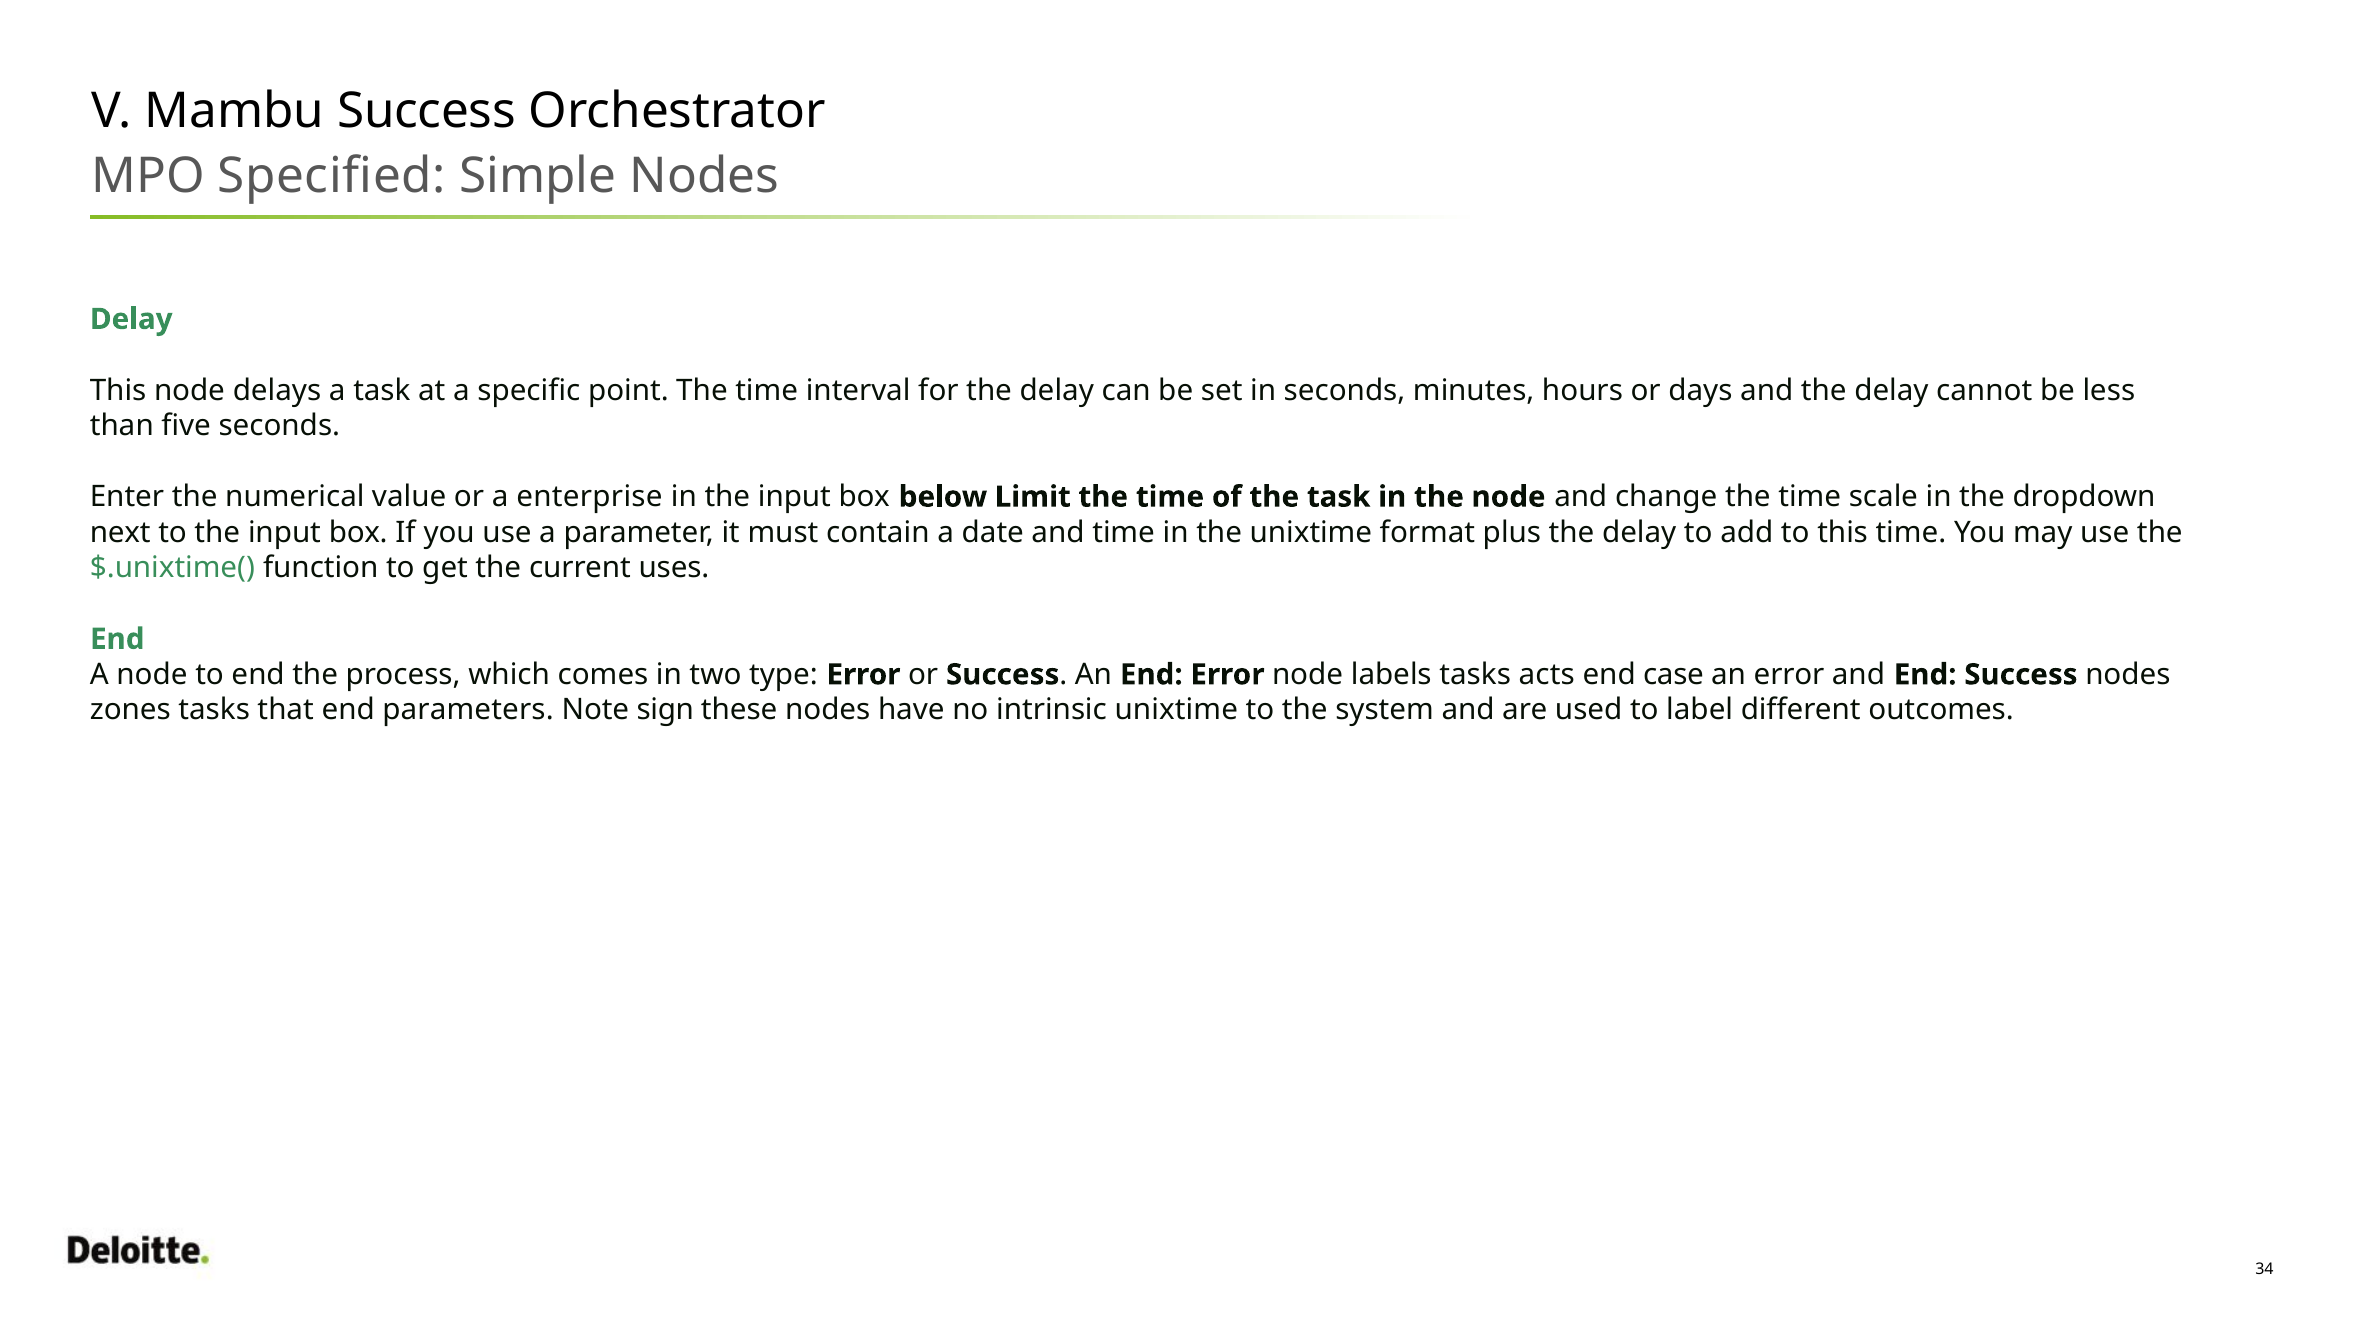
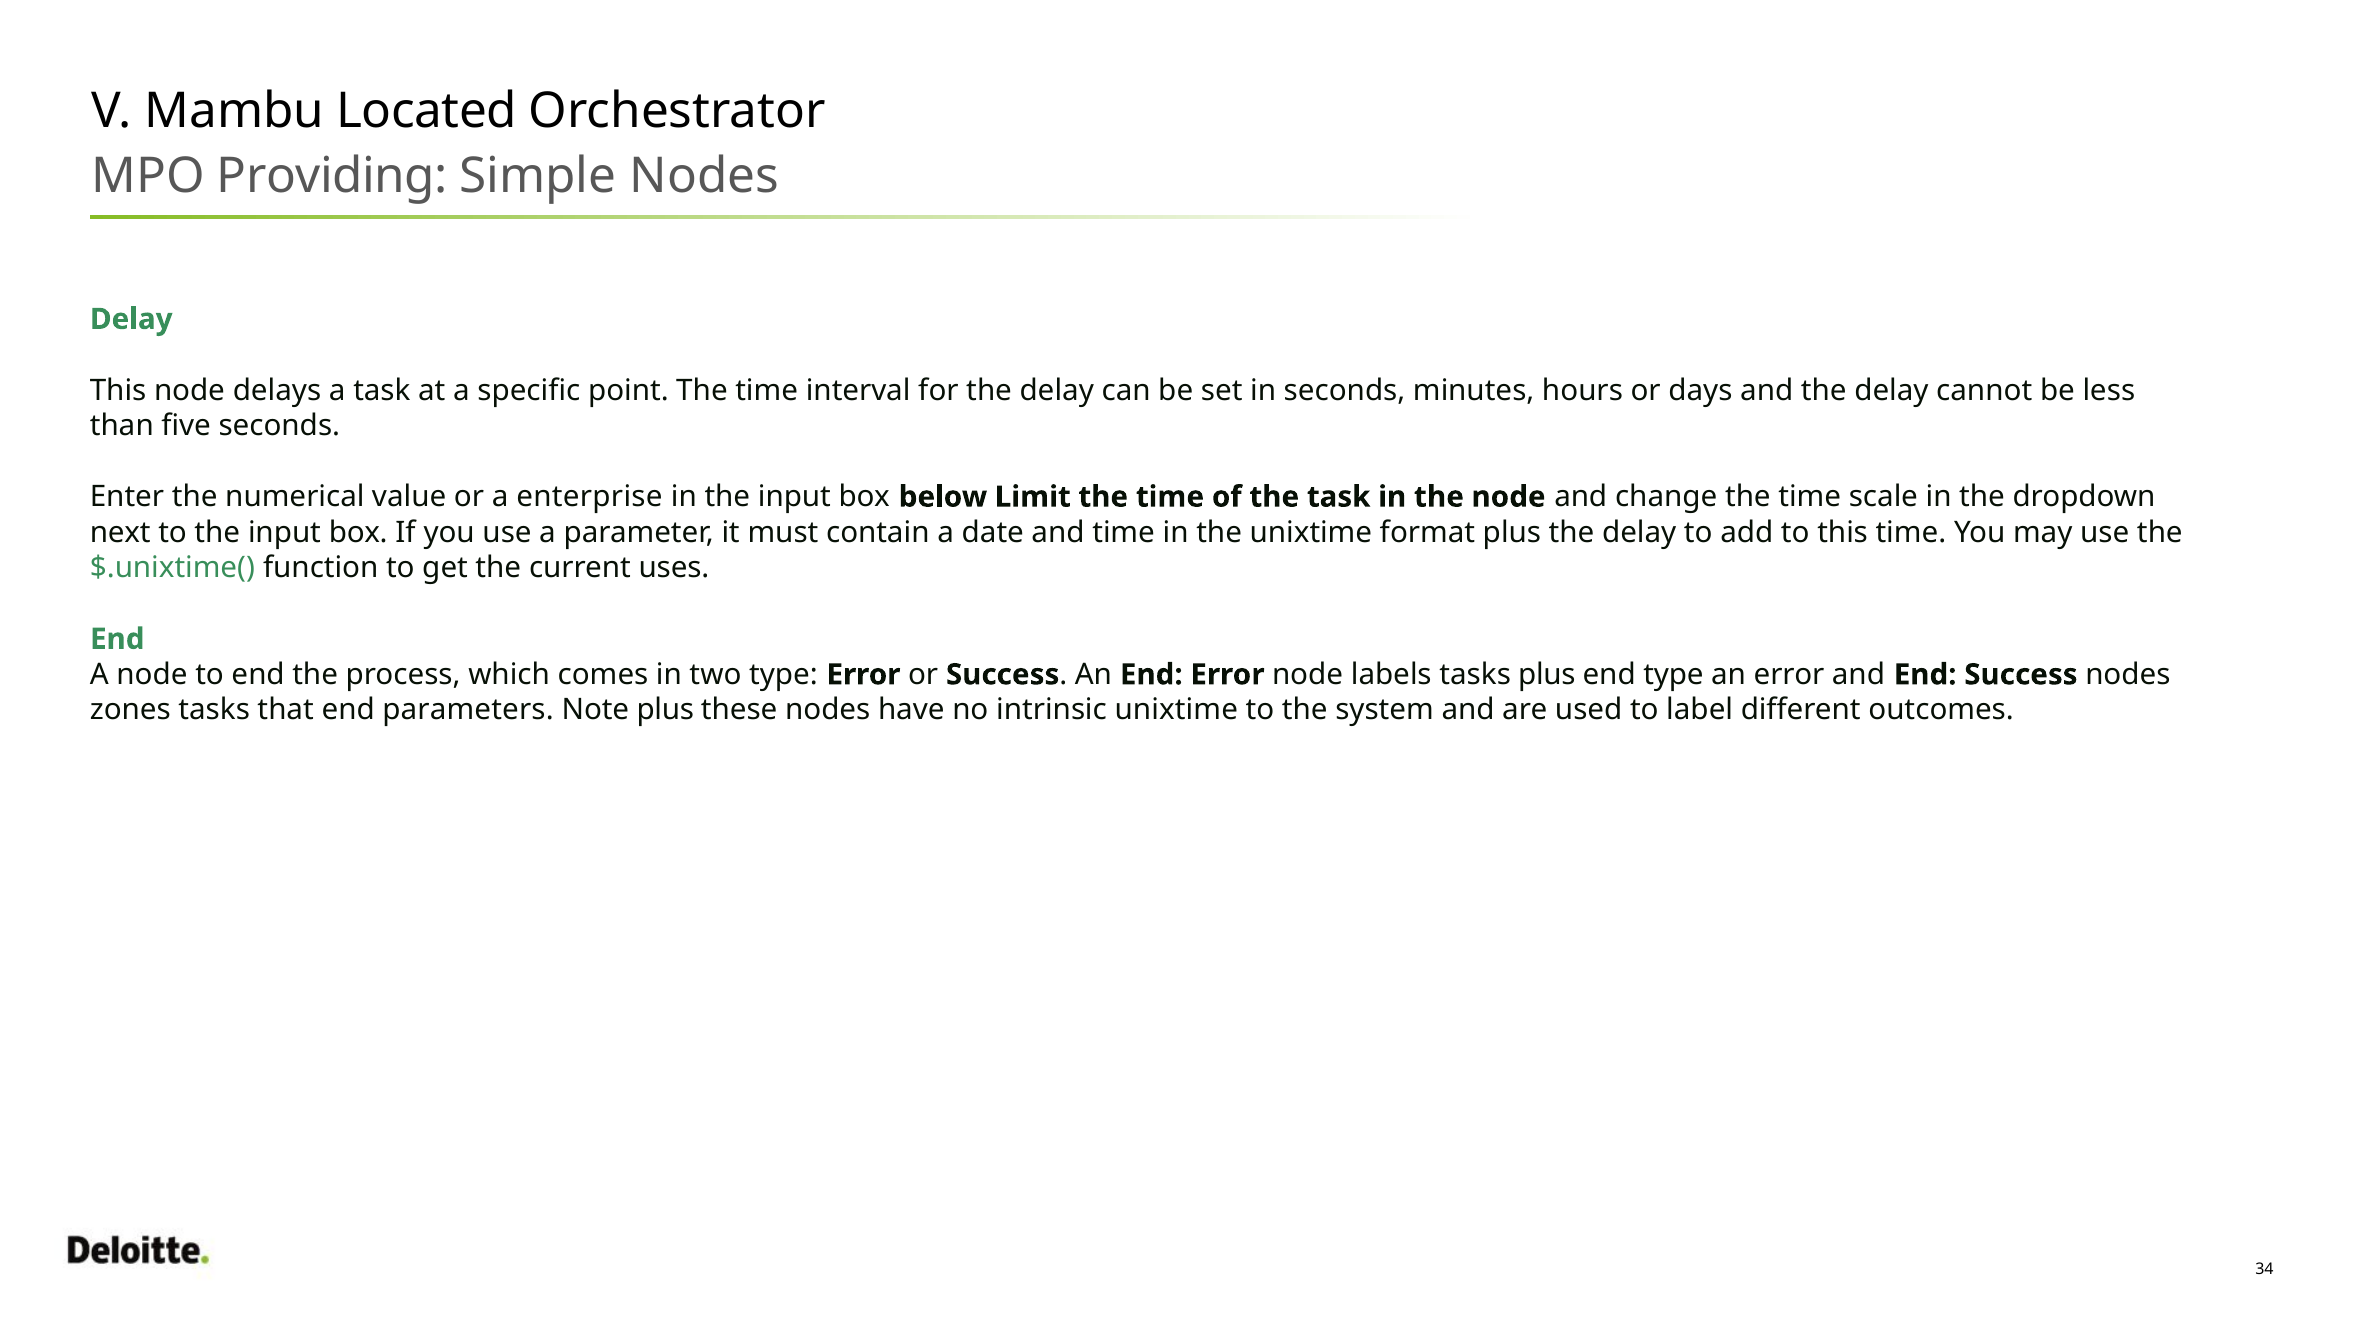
Mambu Success: Success -> Located
Specified: Specified -> Providing
tasks acts: acts -> plus
end case: case -> type
Note sign: sign -> plus
